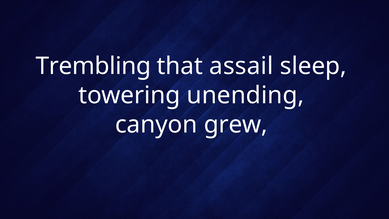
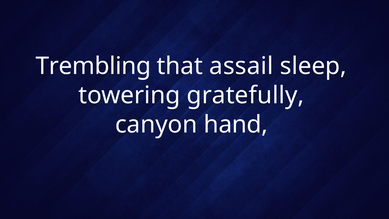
unending: unending -> gratefully
grew: grew -> hand
